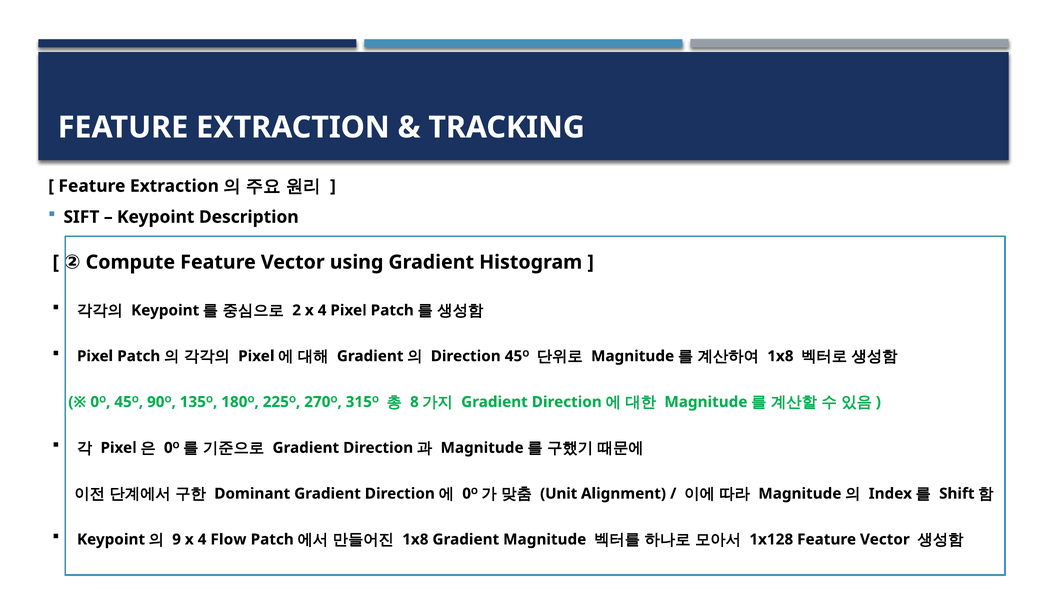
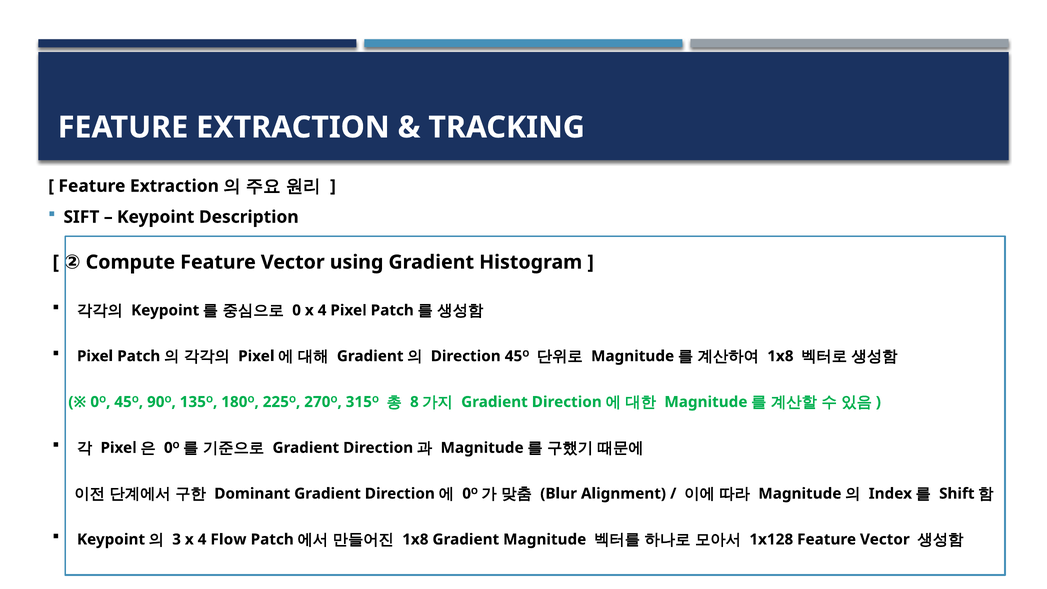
2: 2 -> 0
Unit: Unit -> Blur
9: 9 -> 3
